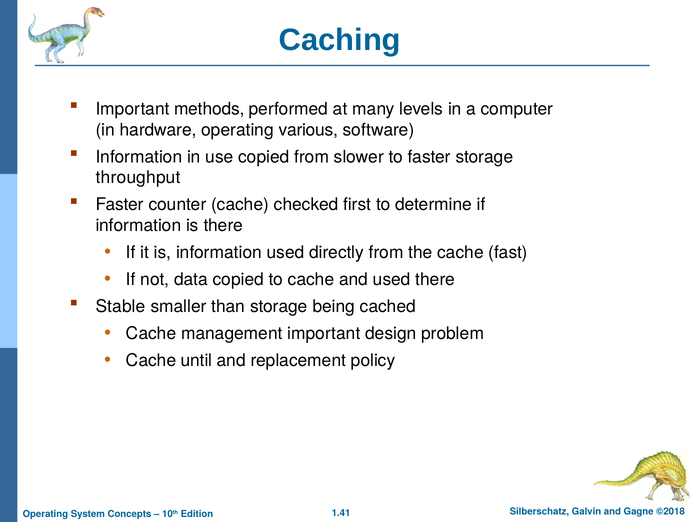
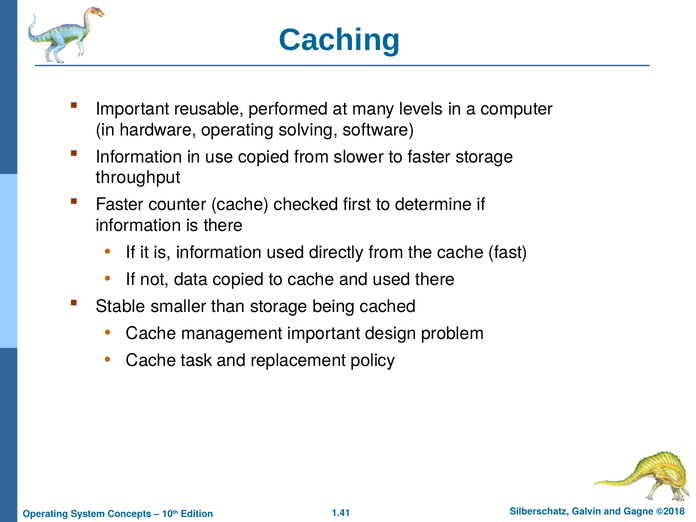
methods: methods -> reusable
various: various -> solving
until: until -> task
